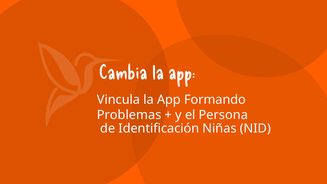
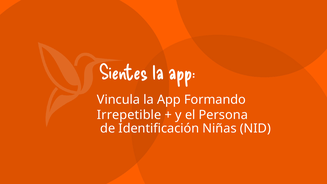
Cambia: Cambia -> Sientes
Problemas: Problemas -> Irrepetible
